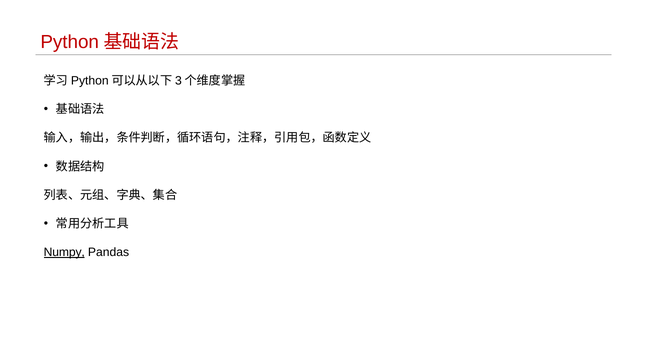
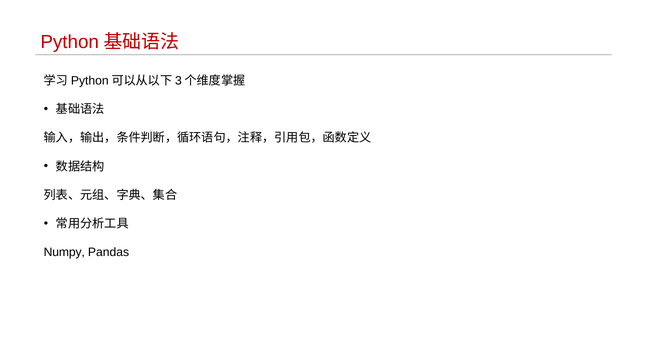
Numpy underline: present -> none
